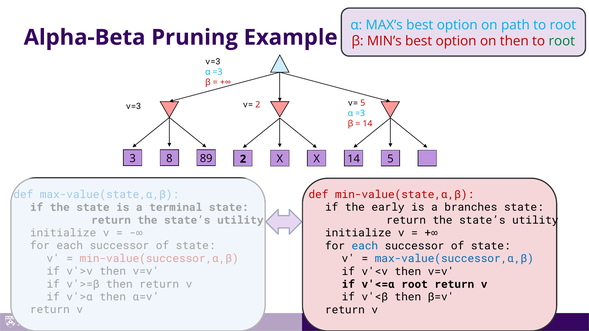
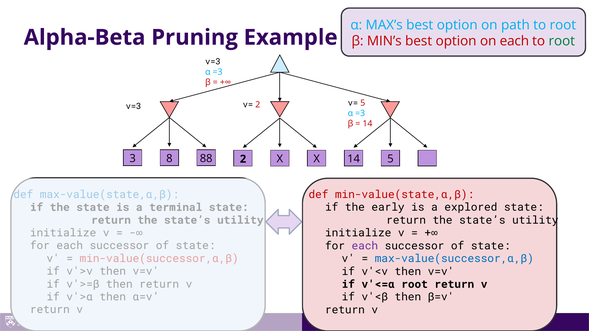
on then: then -> each
89: 89 -> 88
branches: branches -> explored
each at (365, 246) colour: blue -> purple
